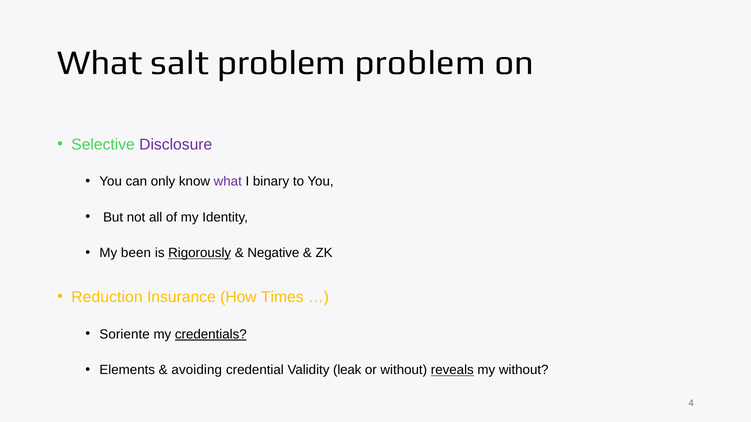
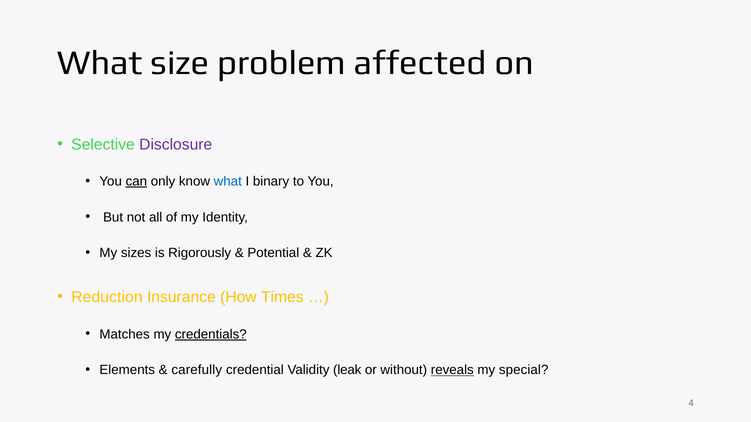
salt: salt -> size
problem problem: problem -> affected
can underline: none -> present
what at (228, 182) colour: purple -> blue
been: been -> sizes
Rigorously underline: present -> none
Negative: Negative -> Potential
Soriente: Soriente -> Matches
avoiding: avoiding -> carefully
my without: without -> special
